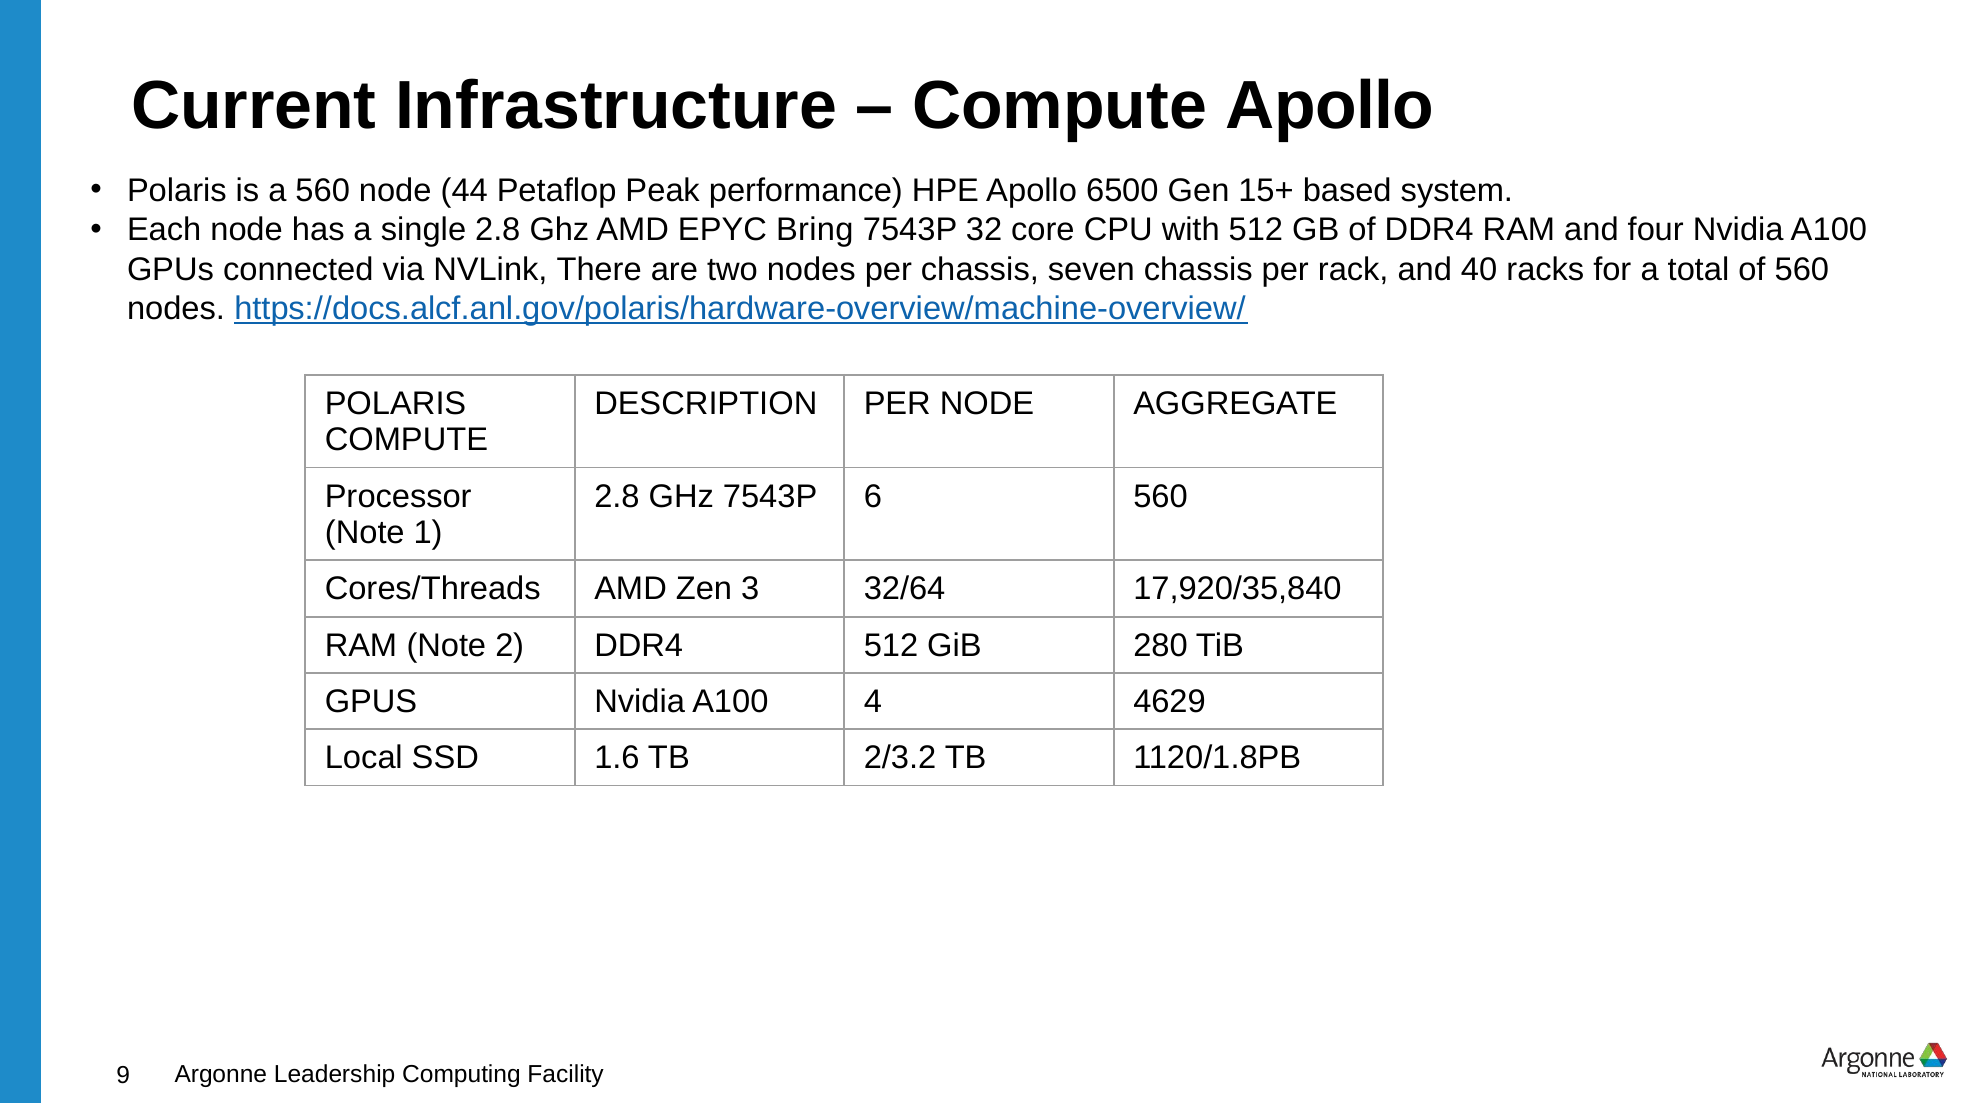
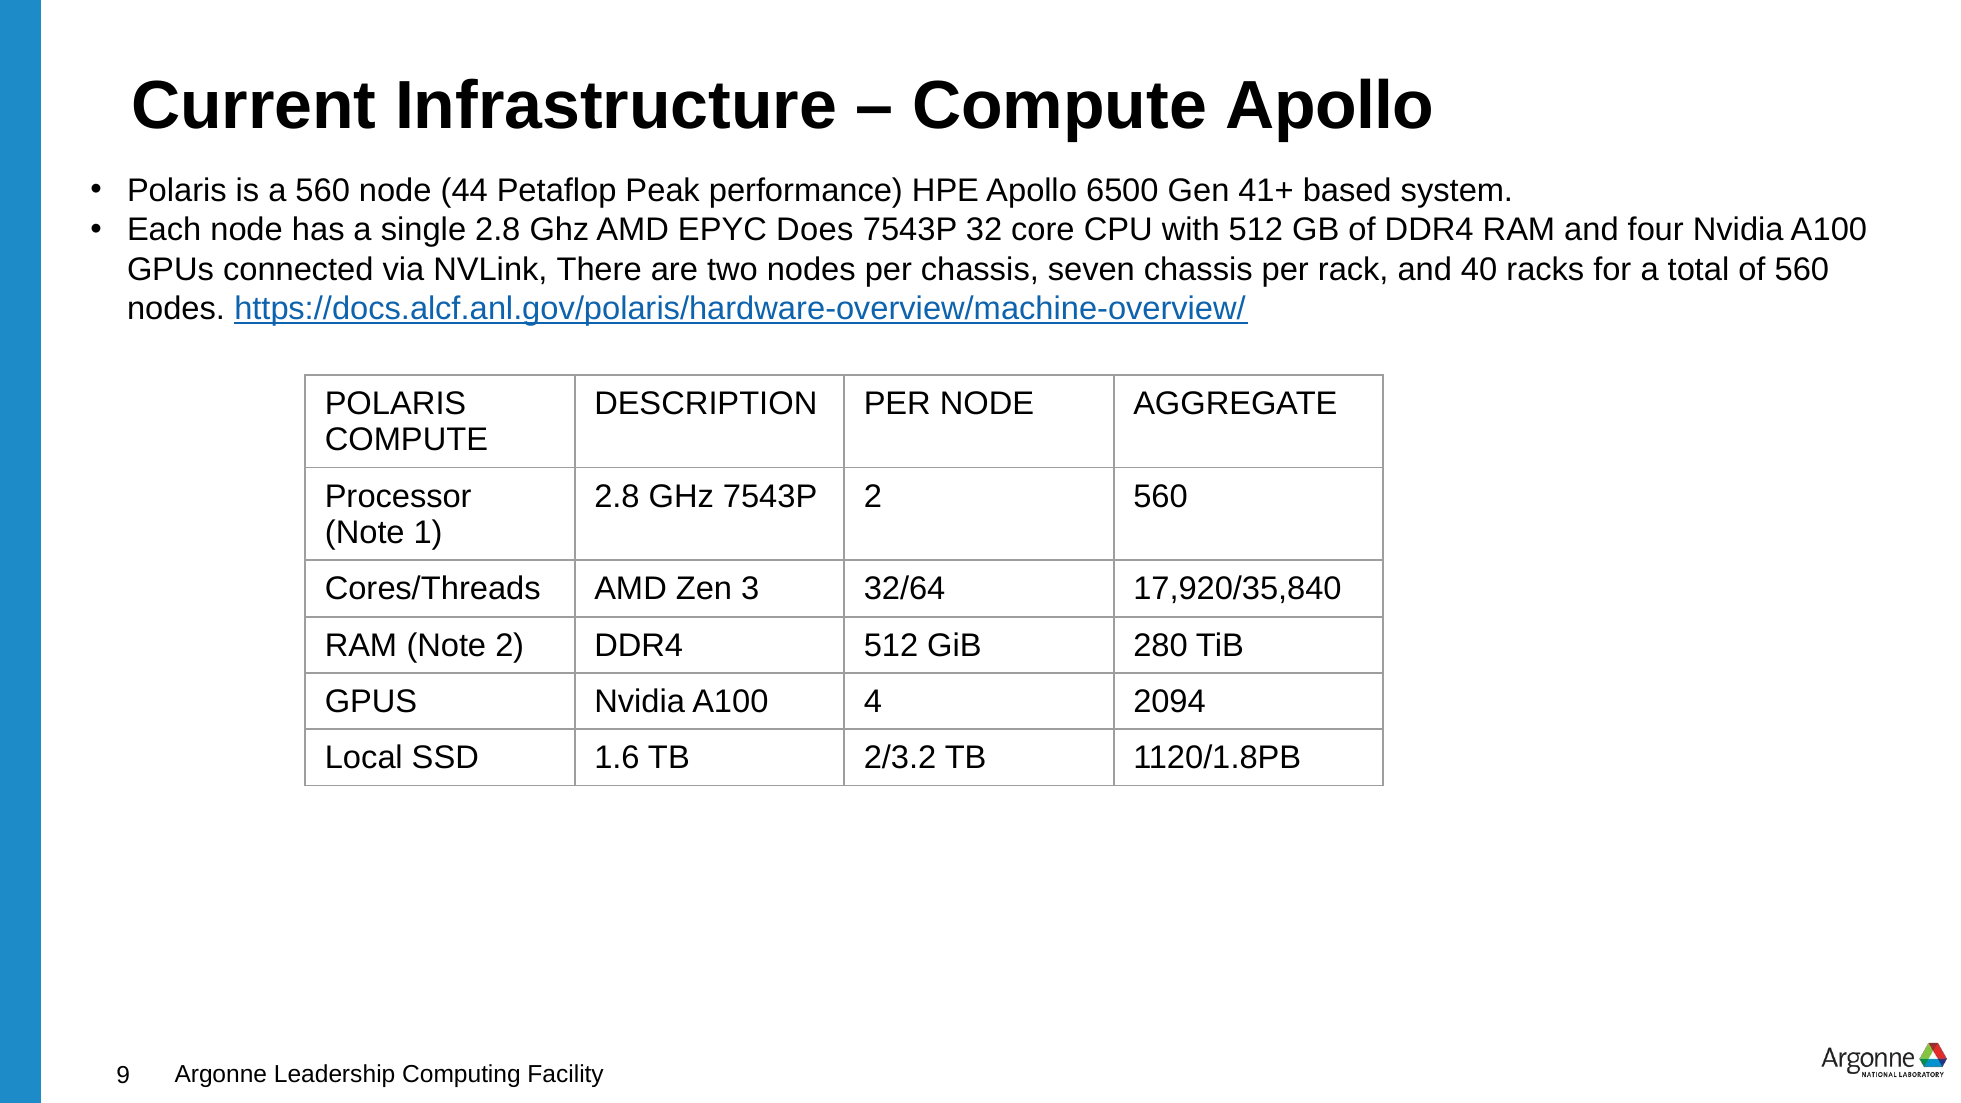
15+: 15+ -> 41+
Bring: Bring -> Does
7543P 6: 6 -> 2
4629: 4629 -> 2094
